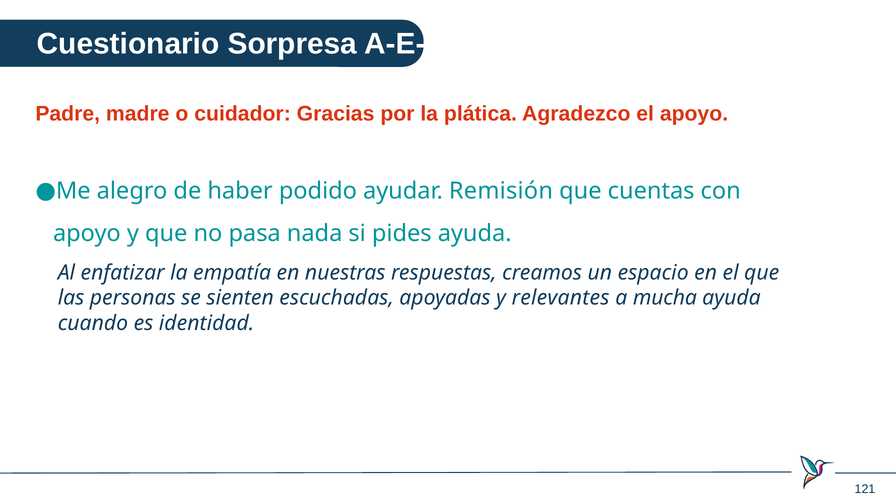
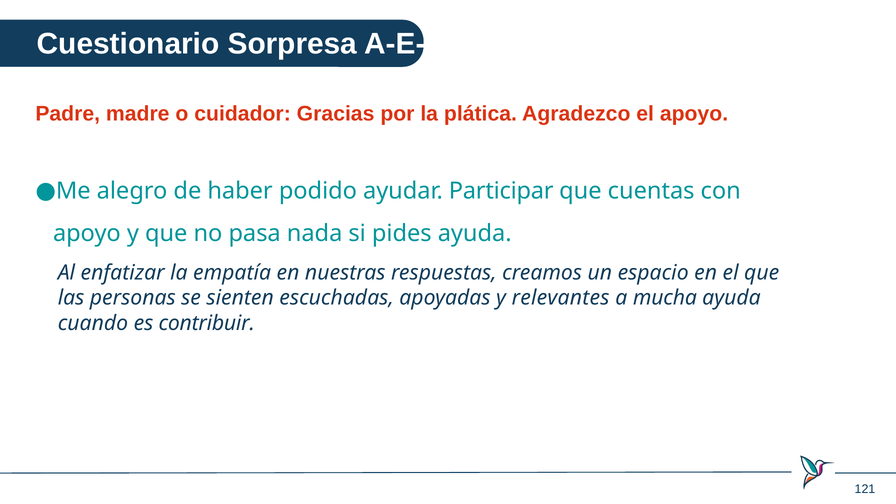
Remisión: Remisión -> Participar
identidad: identidad -> contribuir
